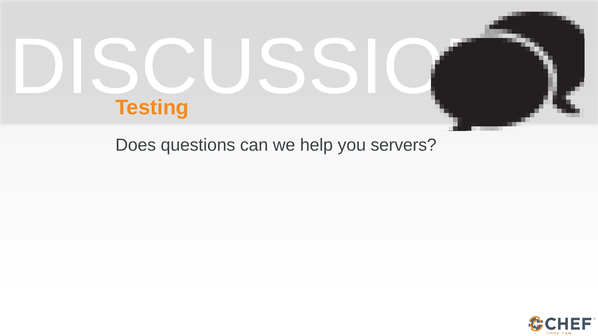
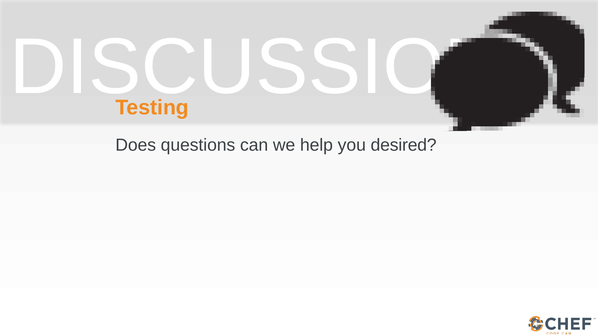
servers: servers -> desired
